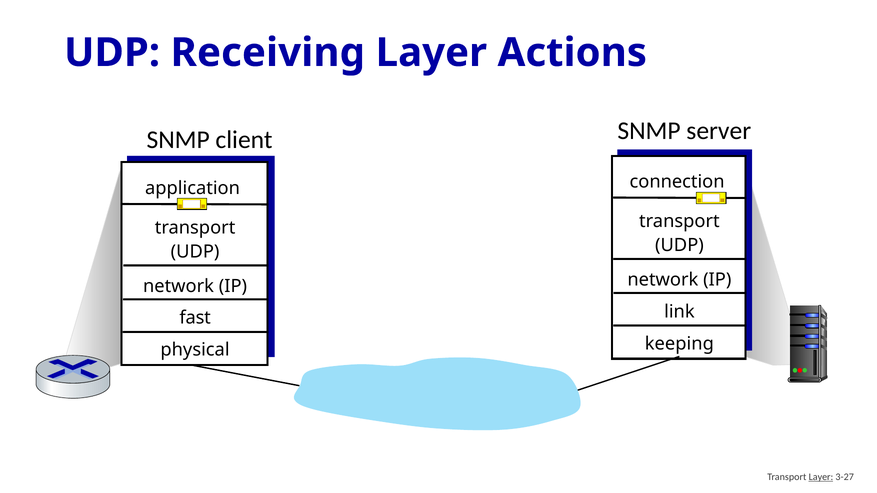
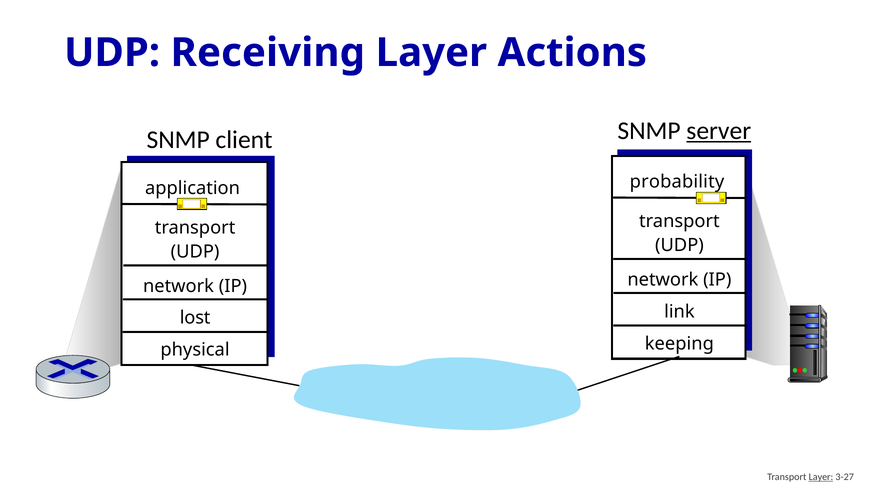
server underline: none -> present
connection: connection -> probability
fast: fast -> lost
